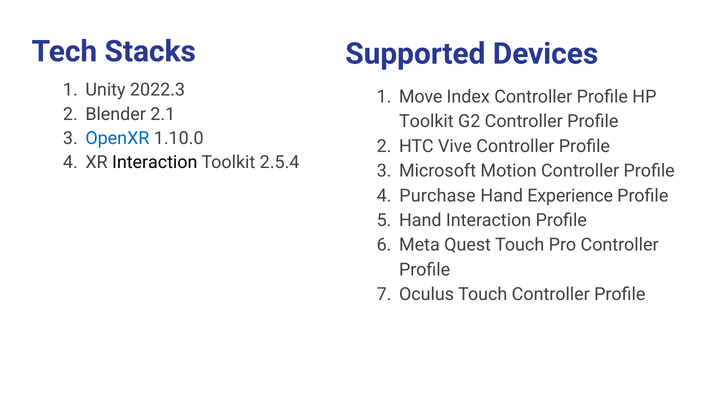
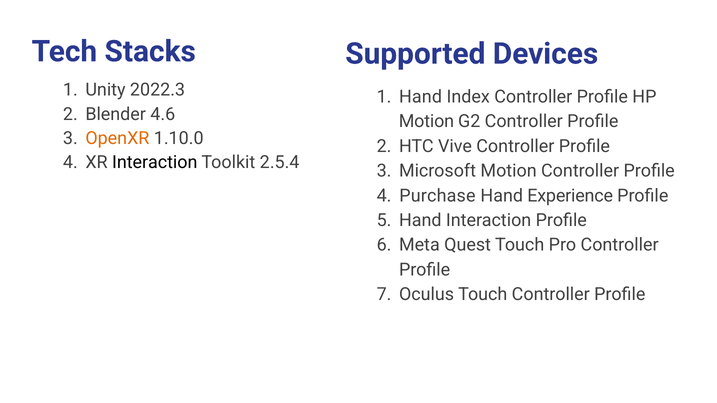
Move at (421, 97): Move -> Hand
2.1: 2.1 -> 4.6
Toolkit at (426, 122): Toolkit -> Motion
OpenXR colour: blue -> orange
